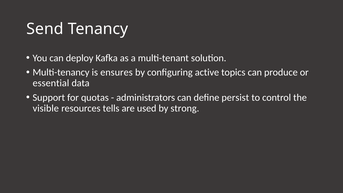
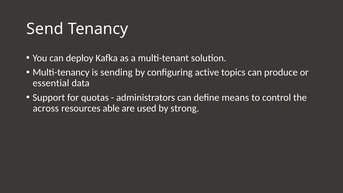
ensures: ensures -> sending
persist: persist -> means
visible: visible -> across
tells: tells -> able
